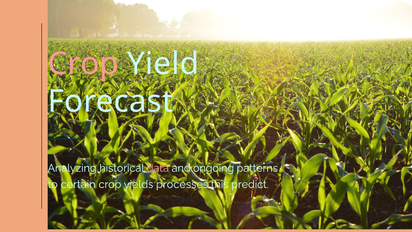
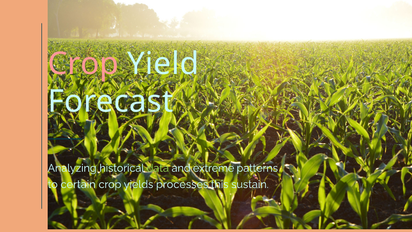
data colour: pink -> light green
ongoing: ongoing -> extreme
predict: predict -> sustain
